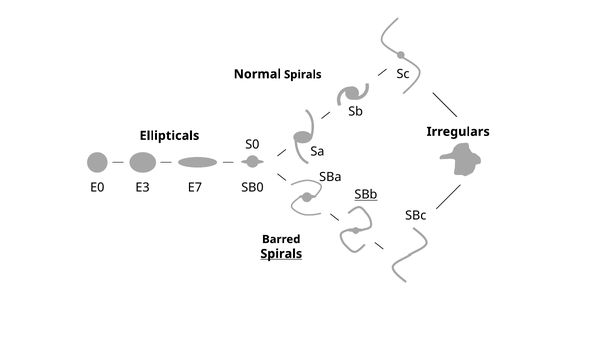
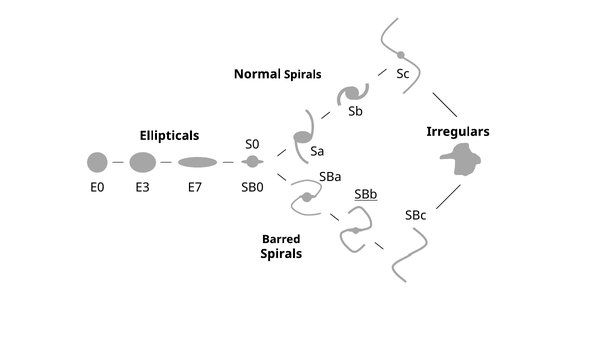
Spirals at (281, 254) underline: present -> none
